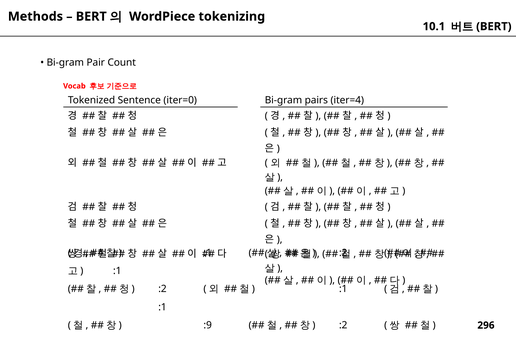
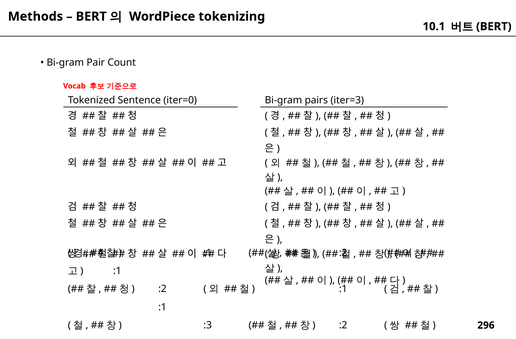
iter=4: iter=4 -> iter=3
:9: :9 -> :3
